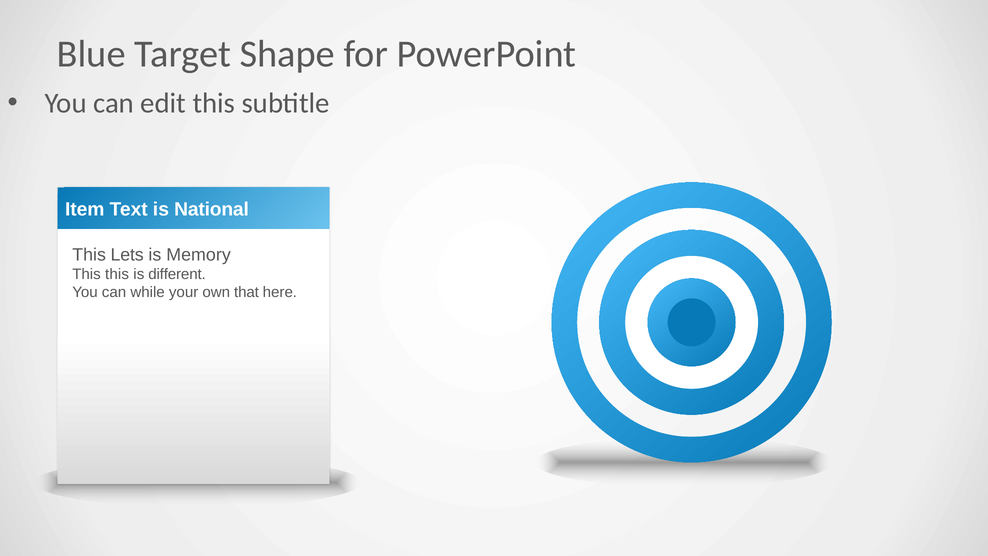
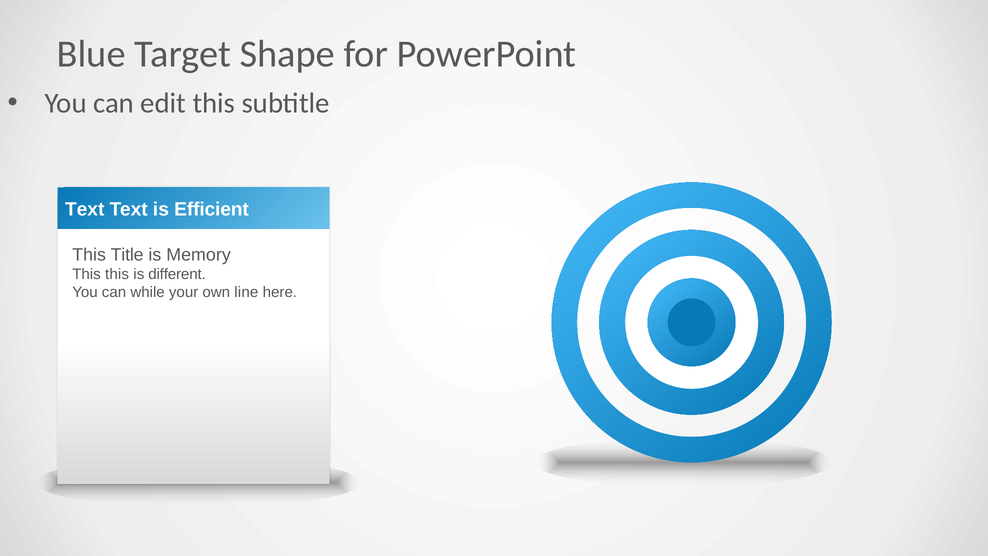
Item at (85, 209): Item -> Text
National: National -> Efficient
Lets: Lets -> Title
that: that -> line
